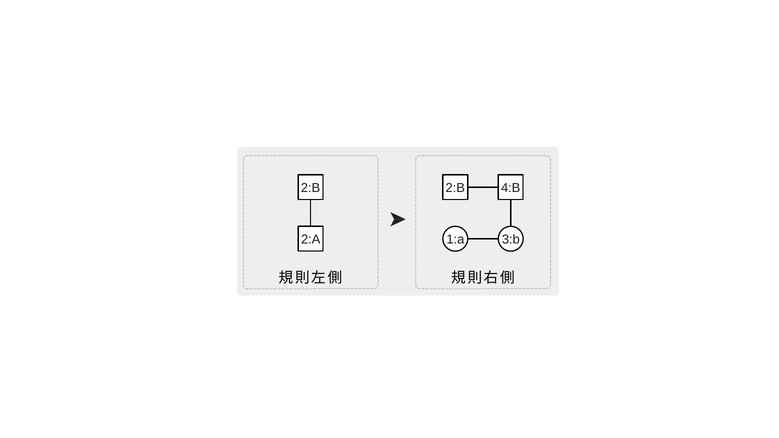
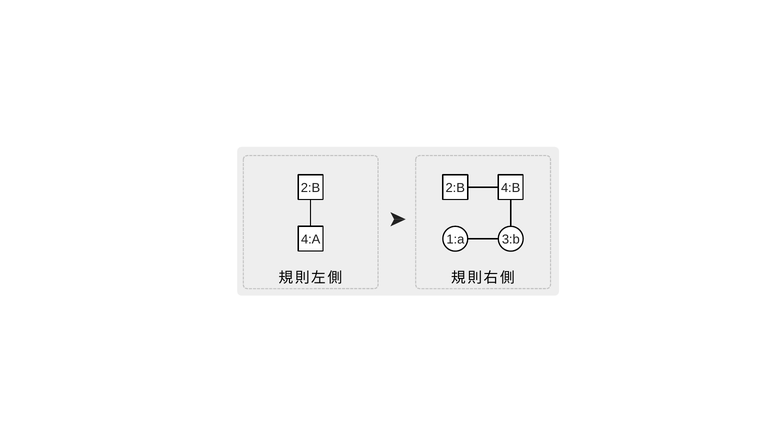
2:A: 2:A -> 4:A
